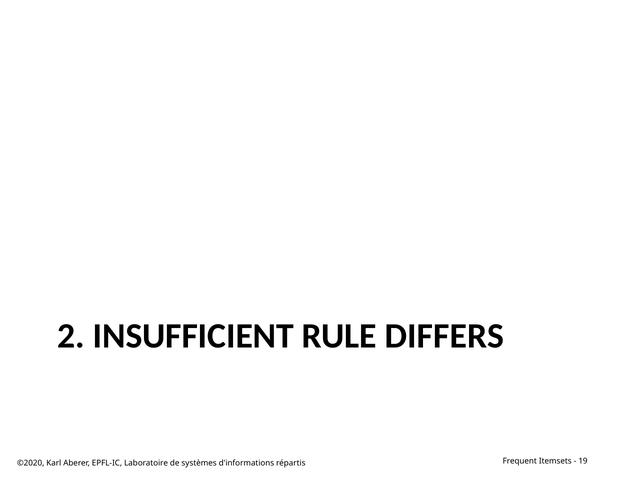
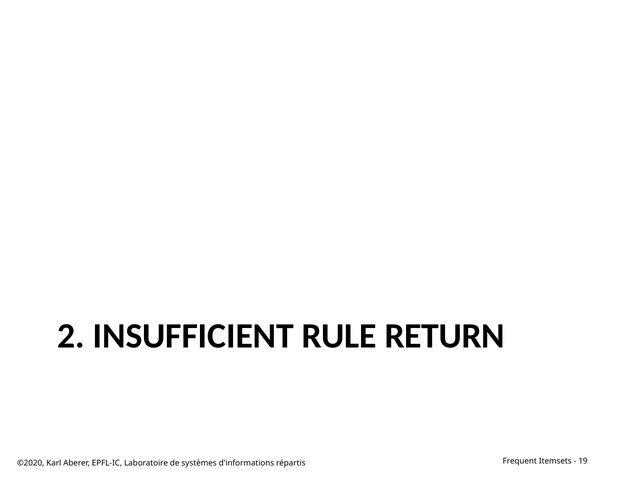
DIFFERS: DIFFERS -> RETURN
